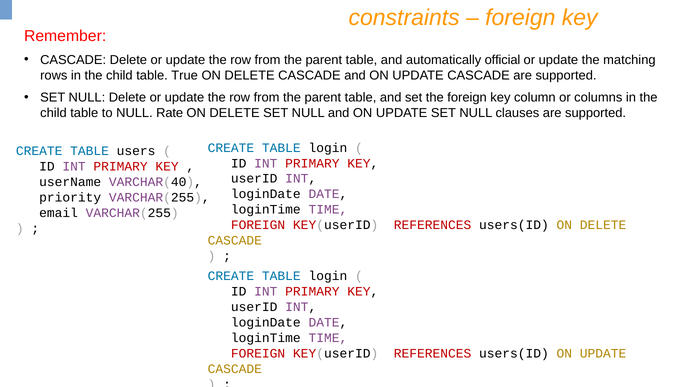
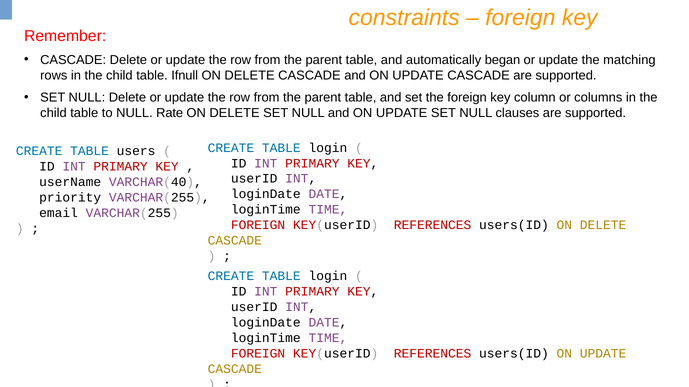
official: official -> began
True: True -> Ifnull
